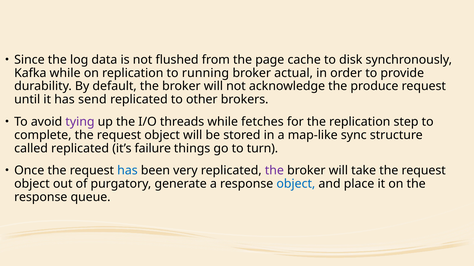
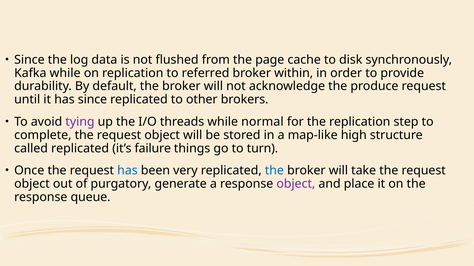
running: running -> referred
actual: actual -> within
has send: send -> since
fetches: fetches -> normal
sync: sync -> high
the at (274, 171) colour: purple -> blue
object at (296, 184) colour: blue -> purple
